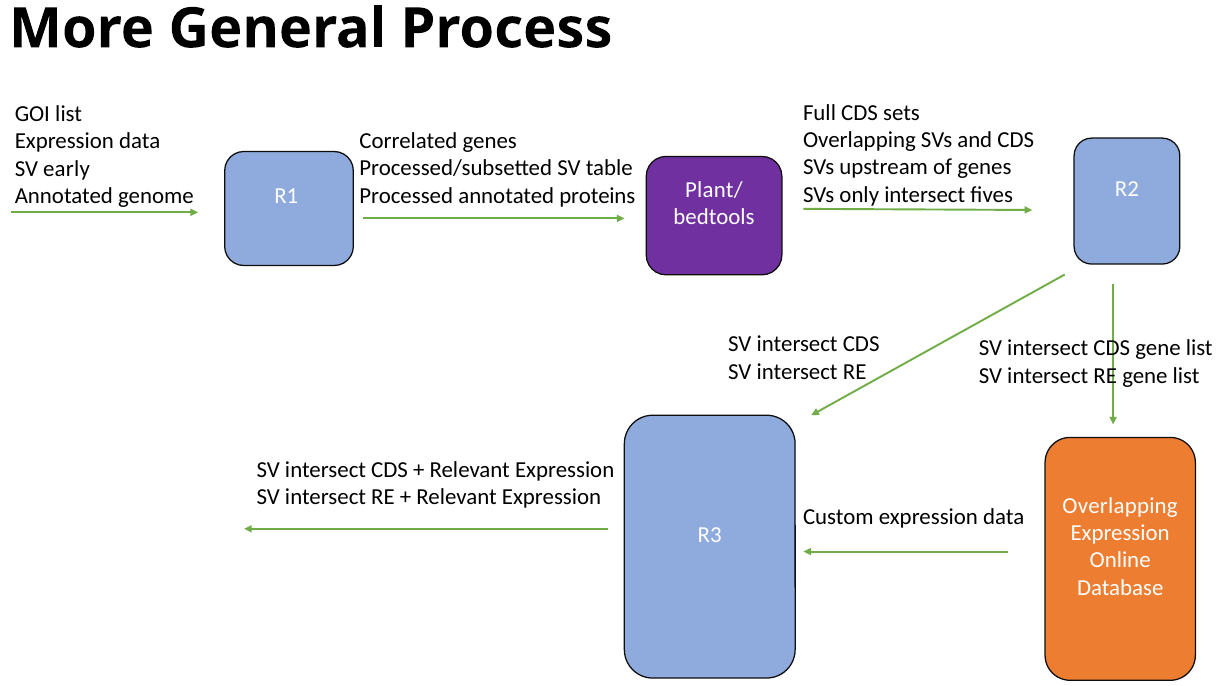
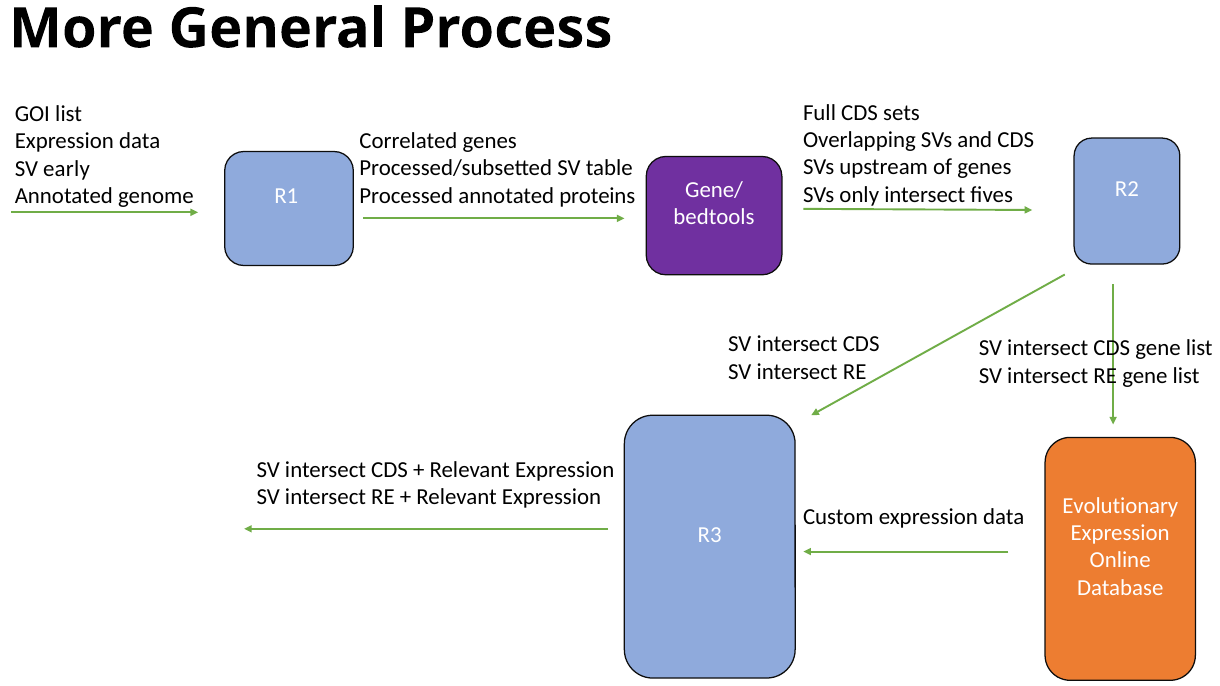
Plant/: Plant/ -> Gene/
Overlapping at (1120, 506): Overlapping -> Evolutionary
